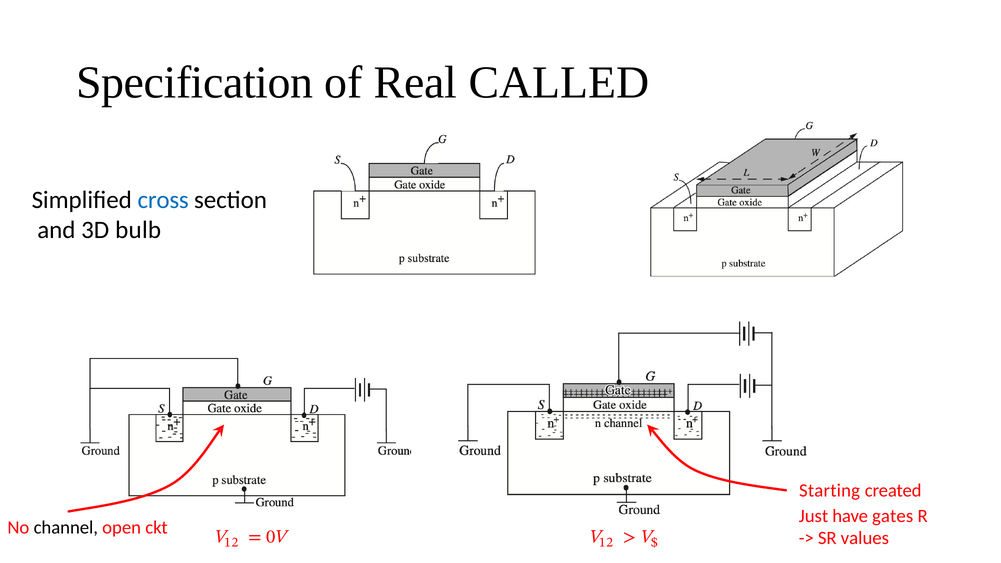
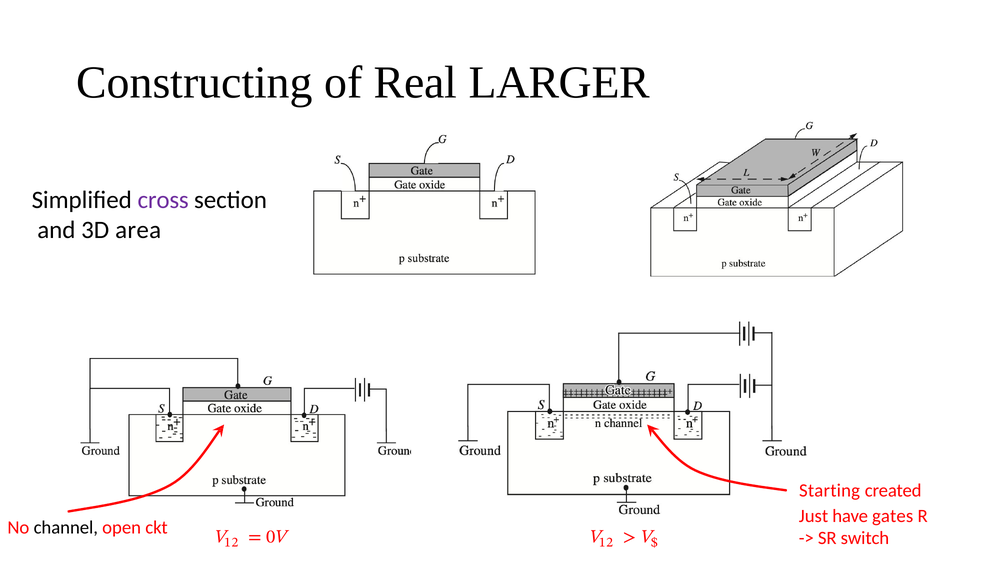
Specification: Specification -> Constructing
CALLED: CALLED -> LARGER
cross colour: blue -> purple
bulb: bulb -> area
values: values -> switch
